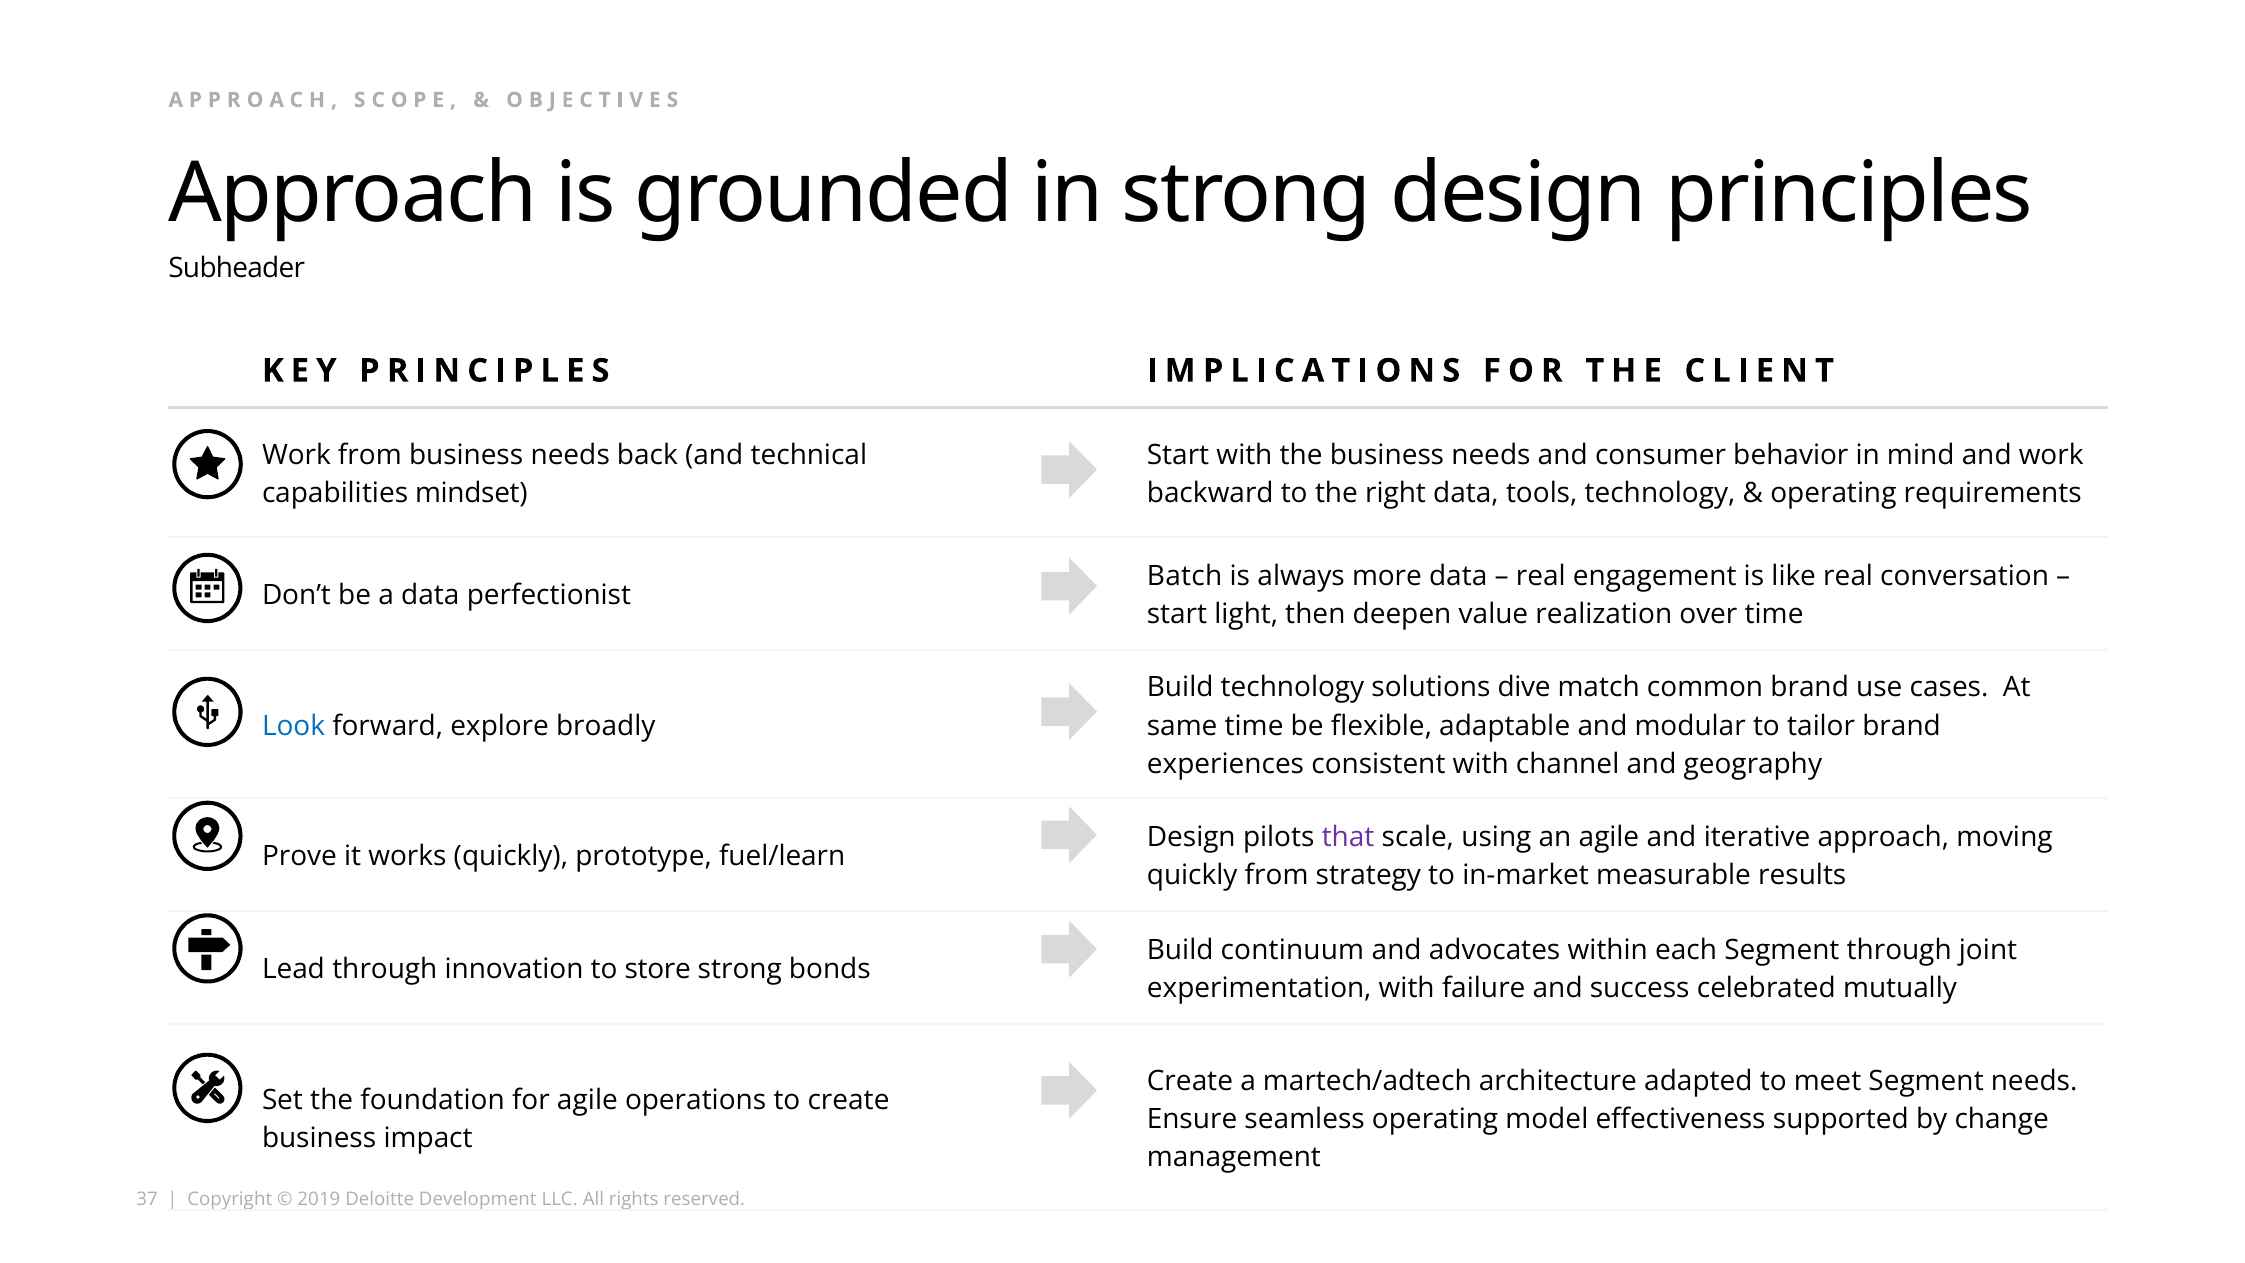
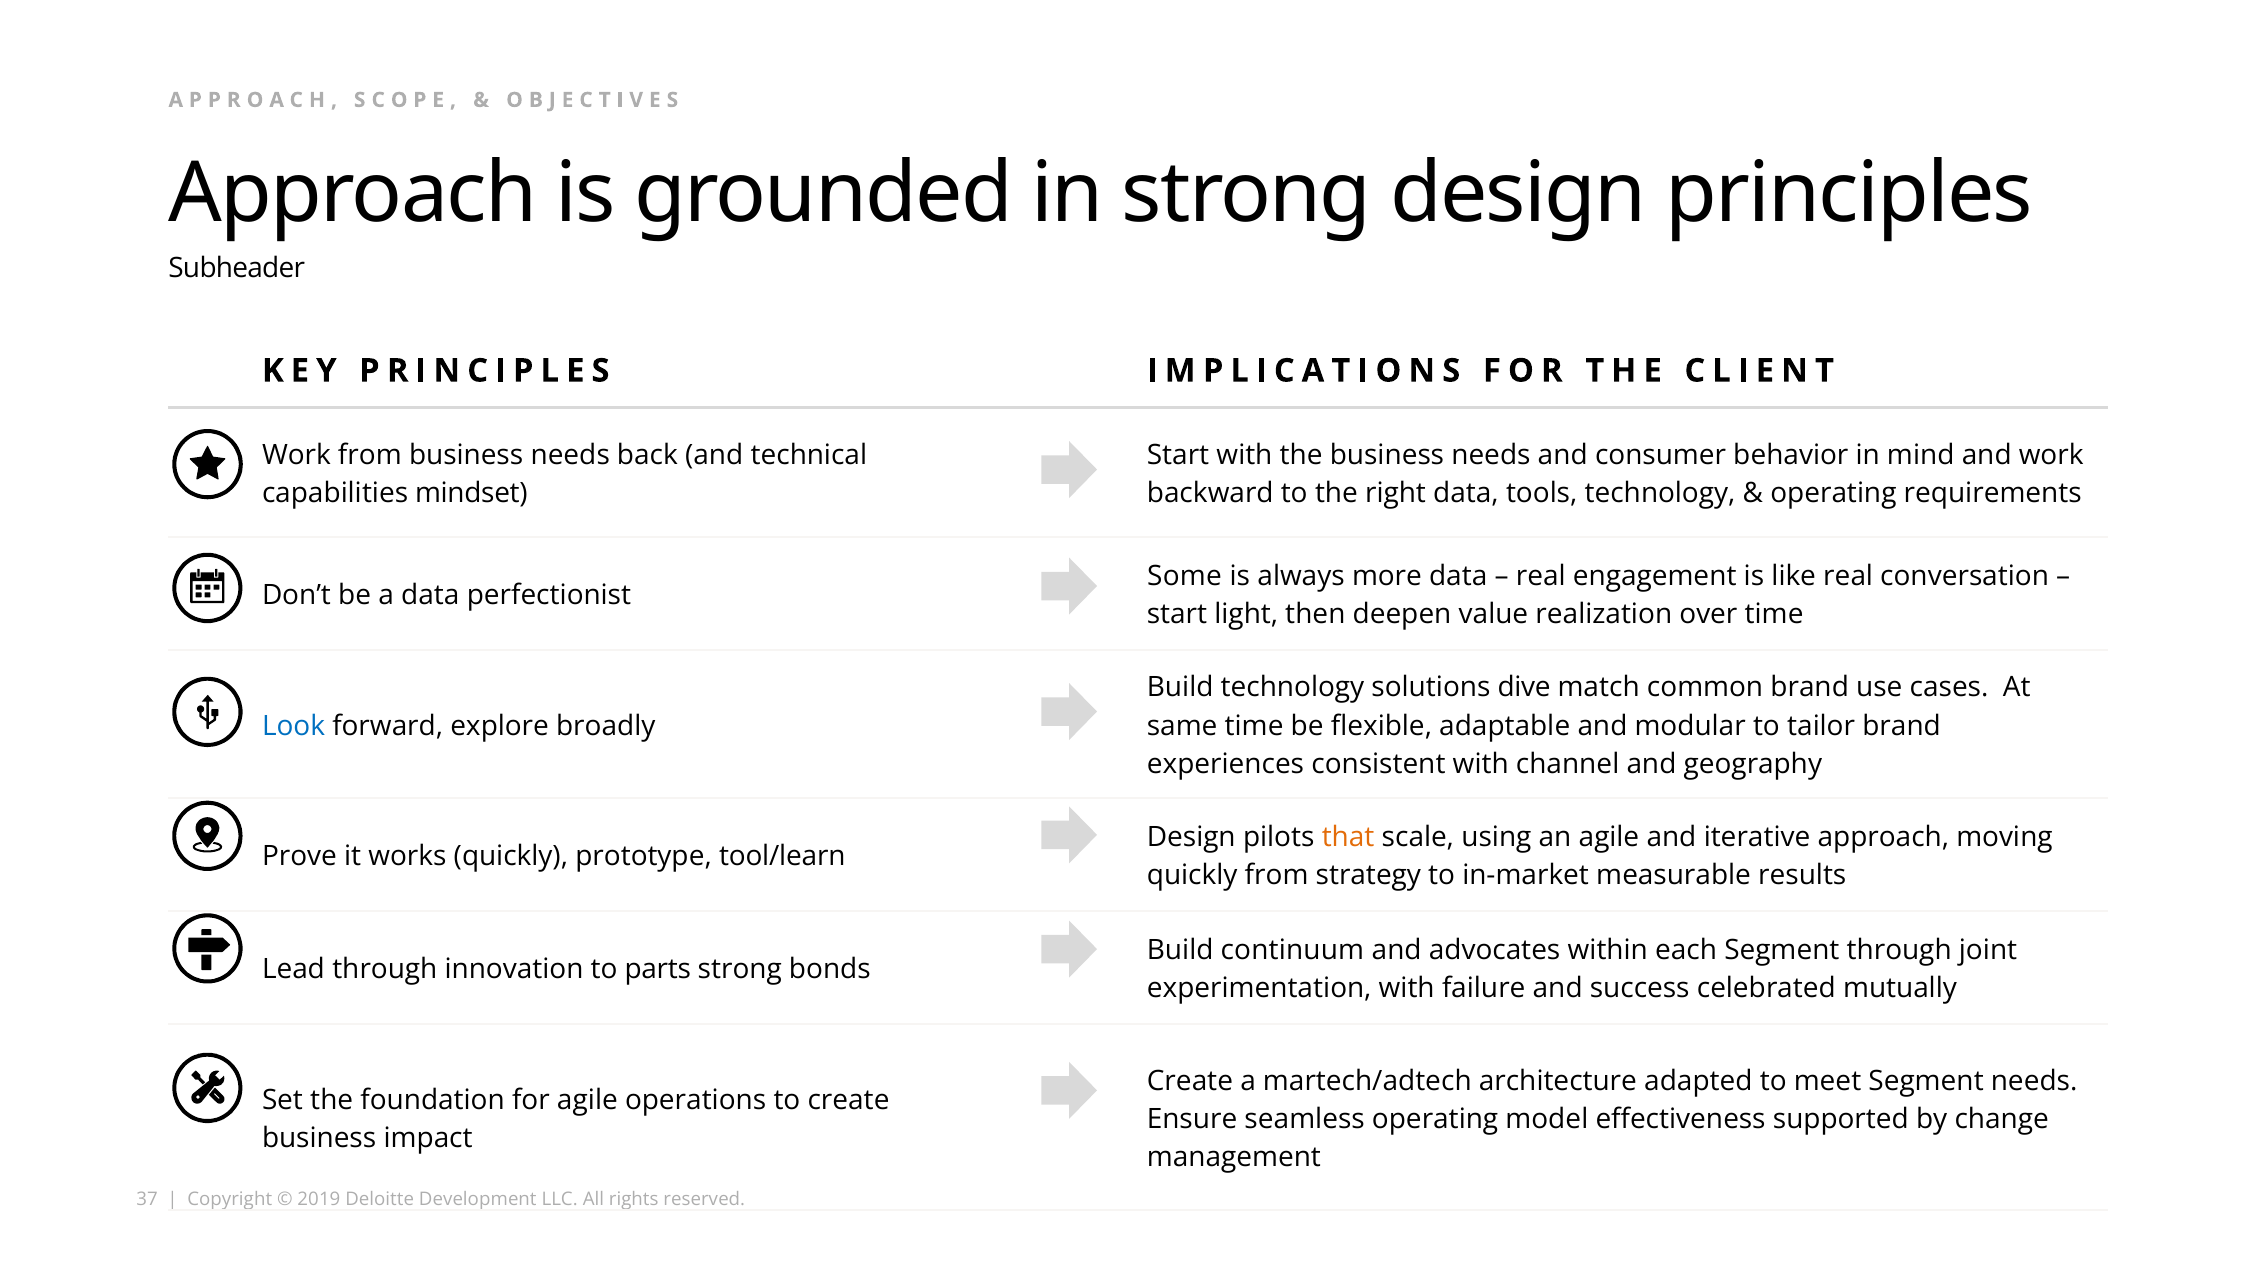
Batch: Batch -> Some
that colour: purple -> orange
fuel/learn: fuel/learn -> tool/learn
store: store -> parts
